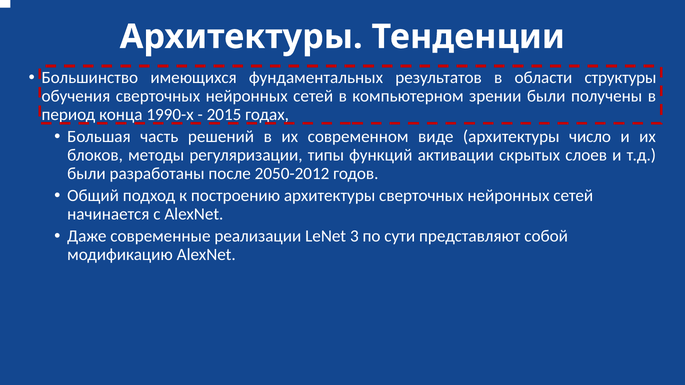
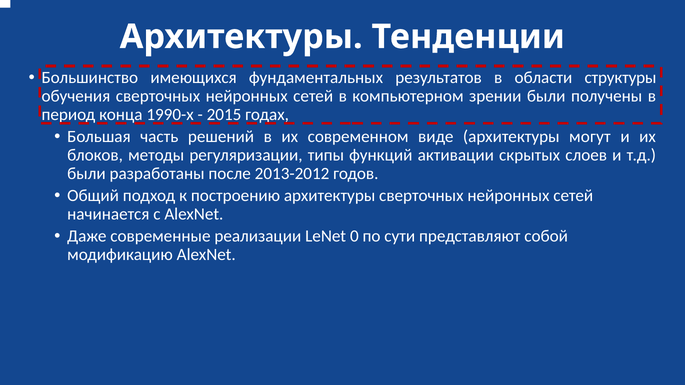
число: число -> могут
2050-2012: 2050-2012 -> 2013-2012
3: 3 -> 0
